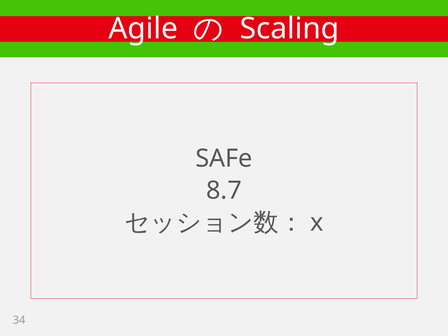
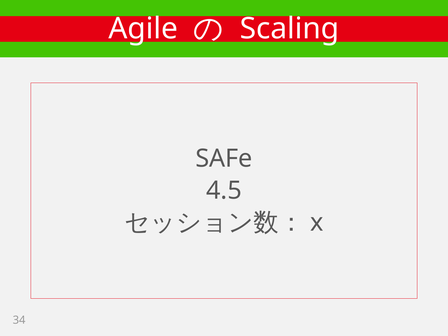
8.7: 8.7 -> 4.5
